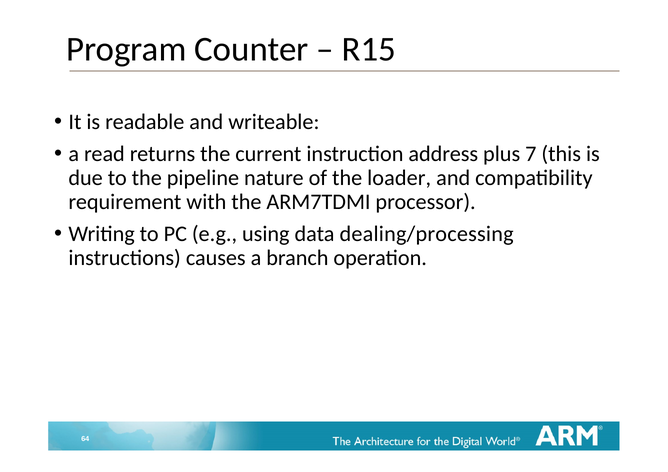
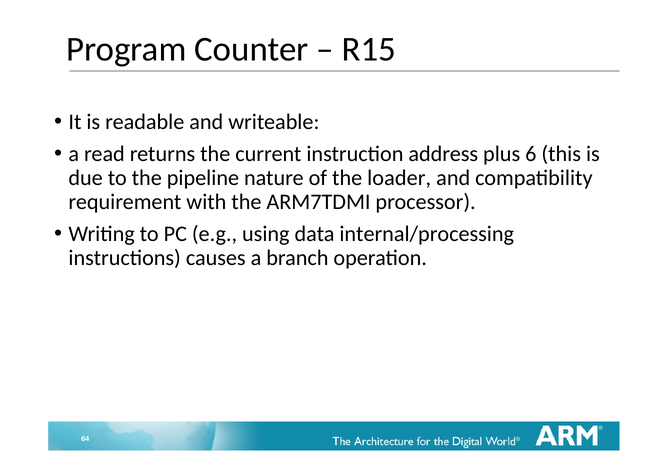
7: 7 -> 6
dealing/processing: dealing/processing -> internal/processing
